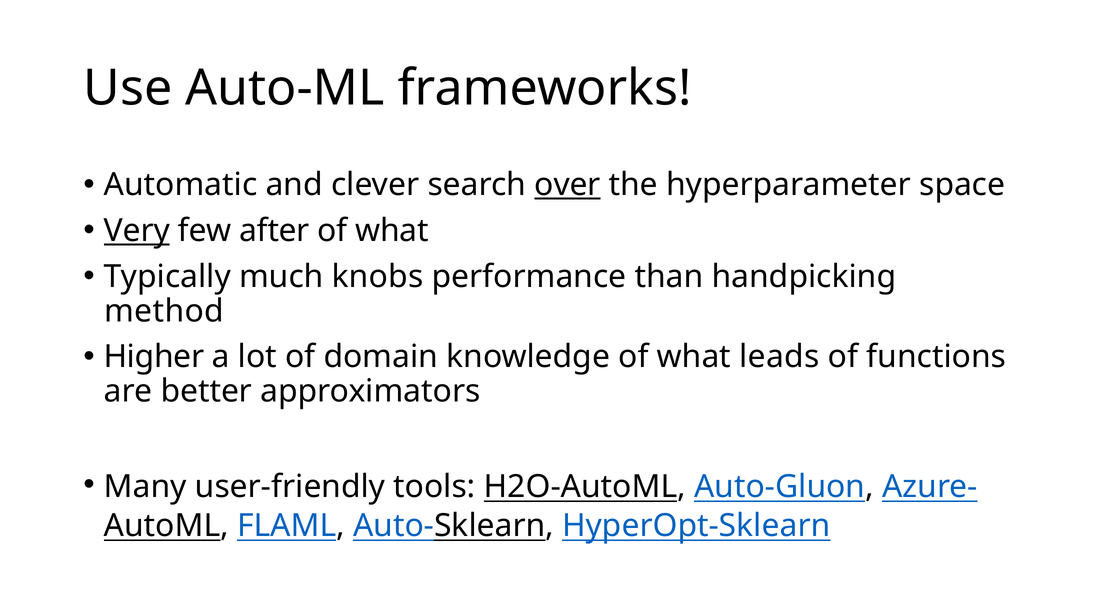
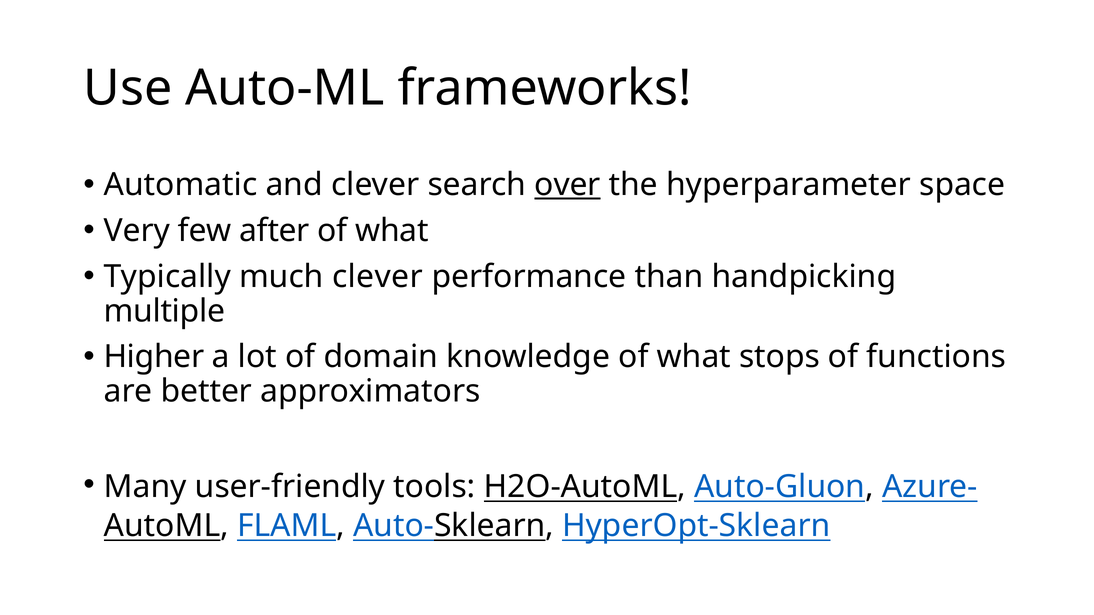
Very underline: present -> none
much knobs: knobs -> clever
method: method -> multiple
leads: leads -> stops
